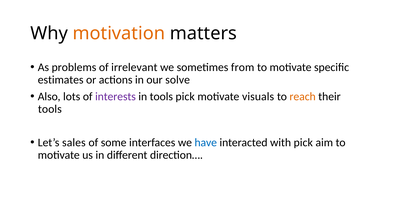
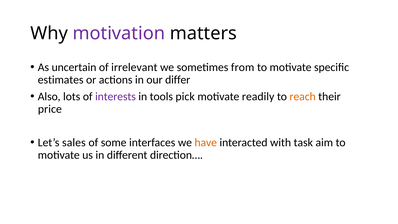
motivation colour: orange -> purple
problems: problems -> uncertain
solve: solve -> differ
visuals: visuals -> readily
tools at (50, 109): tools -> price
have colour: blue -> orange
with pick: pick -> task
